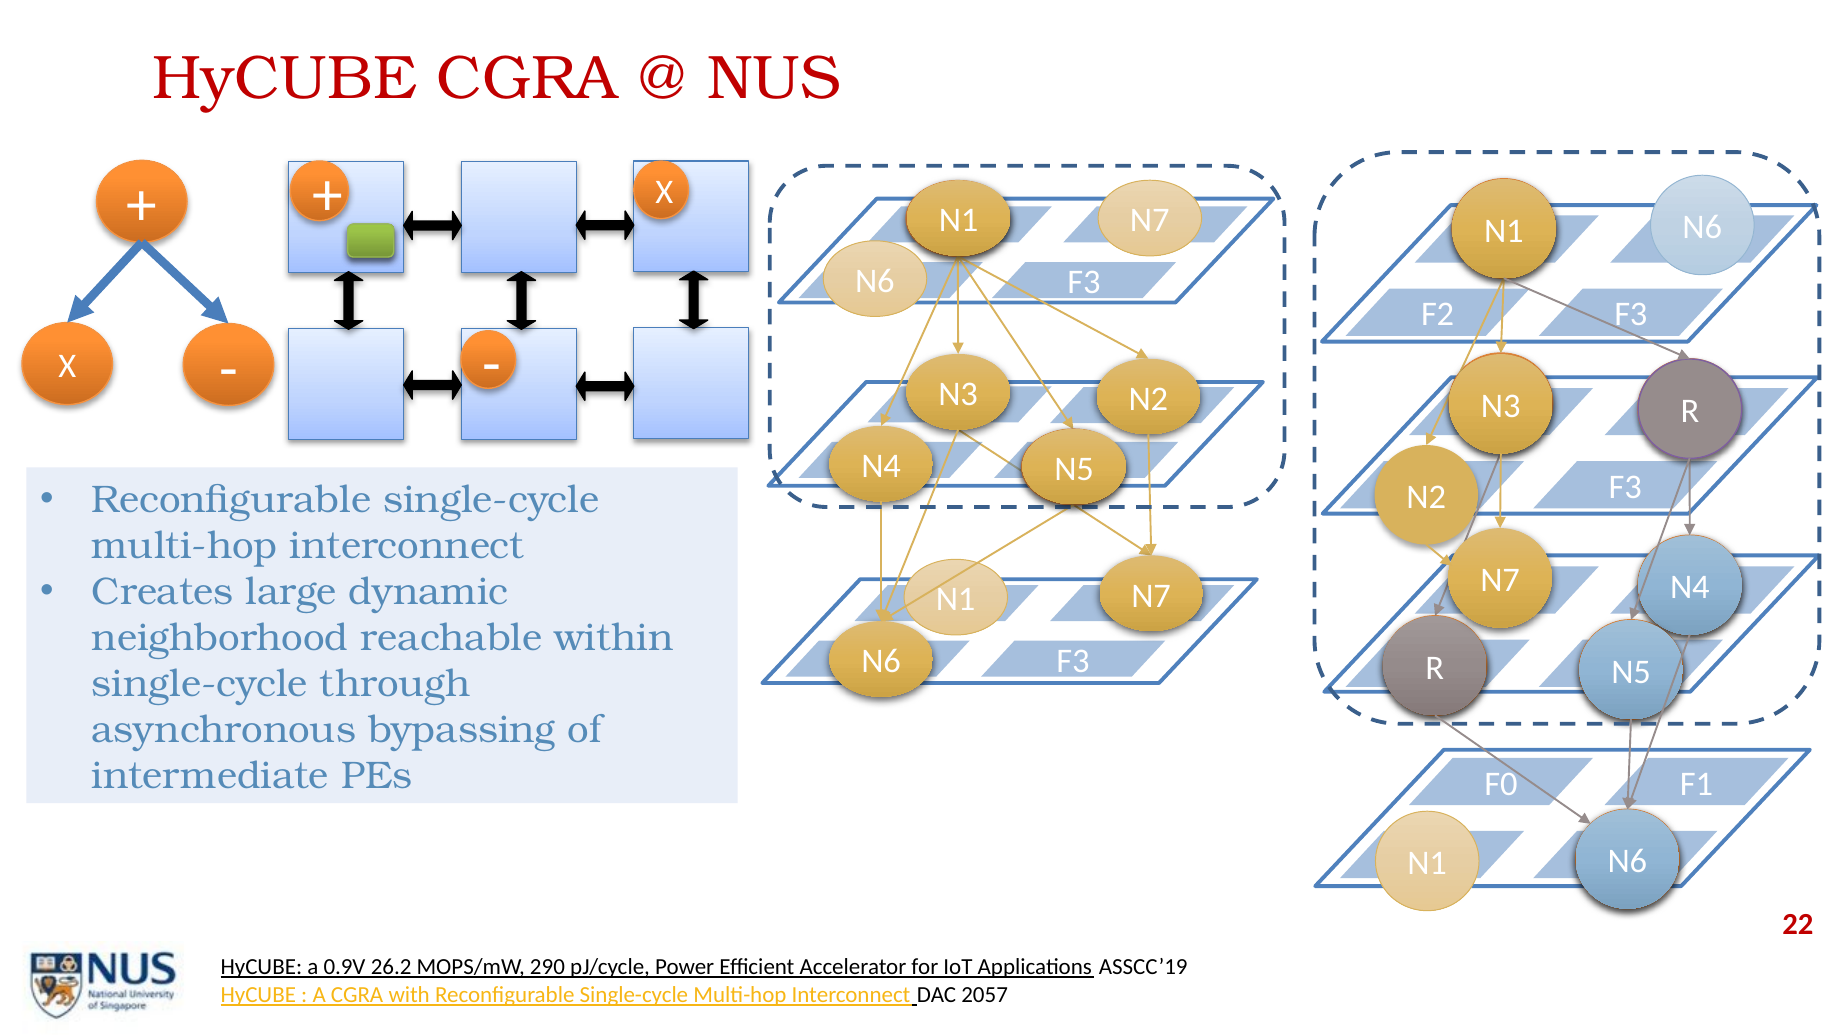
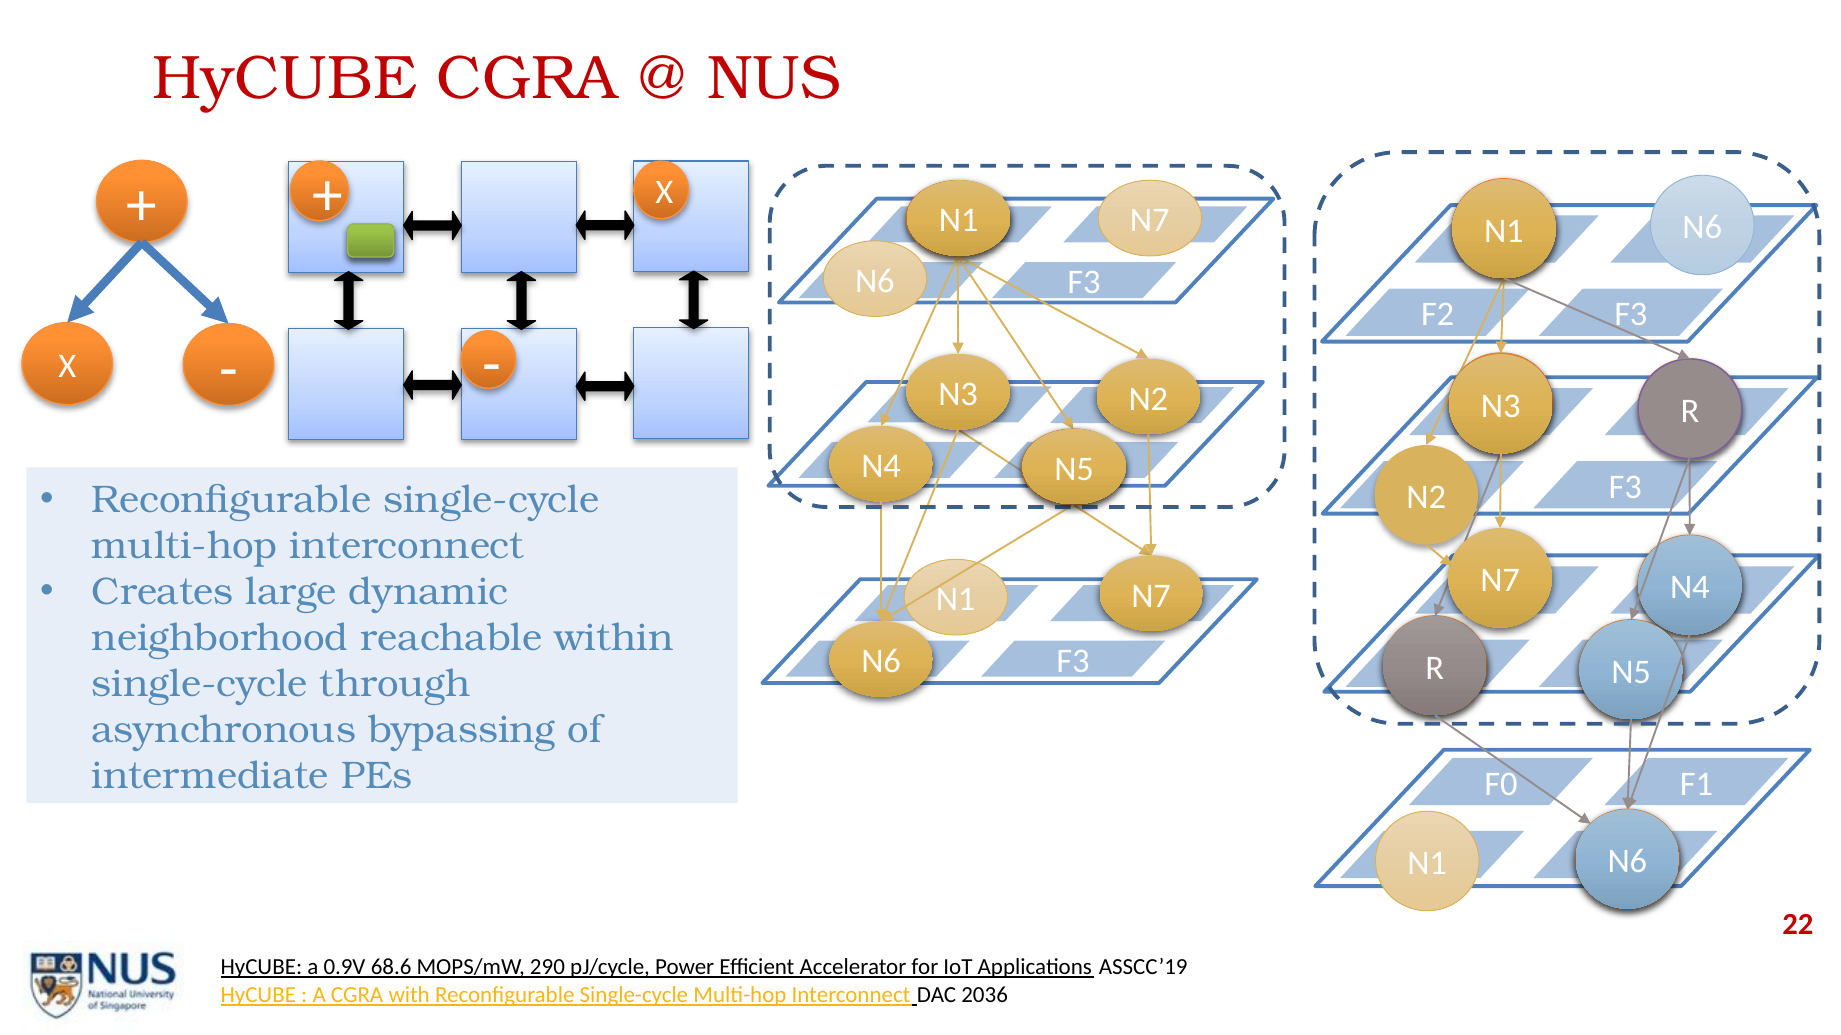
26.2: 26.2 -> 68.6
2057: 2057 -> 2036
